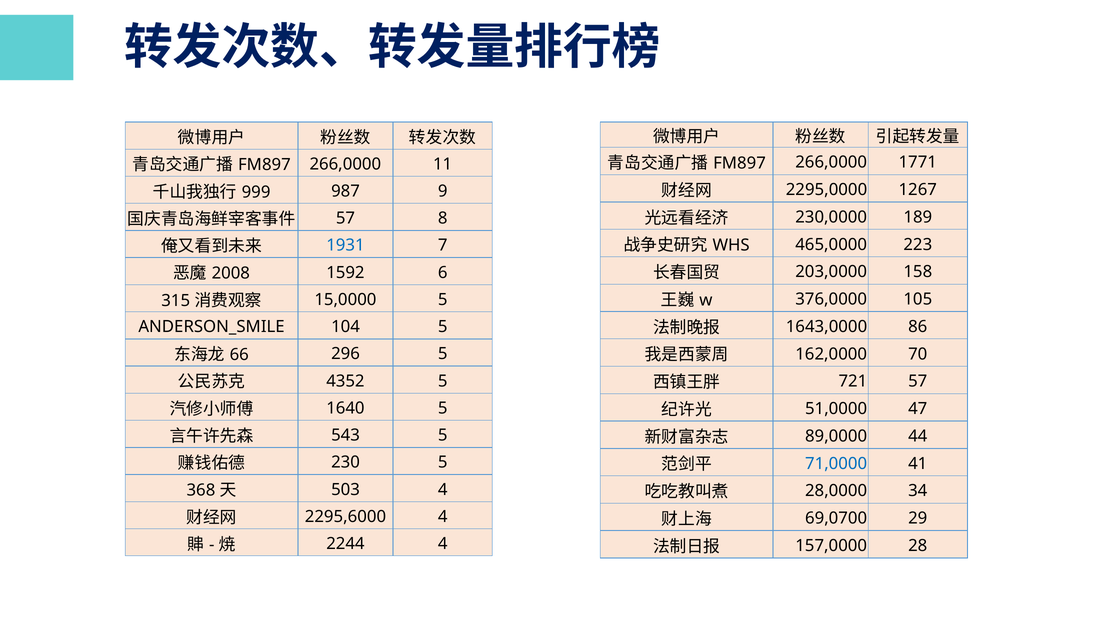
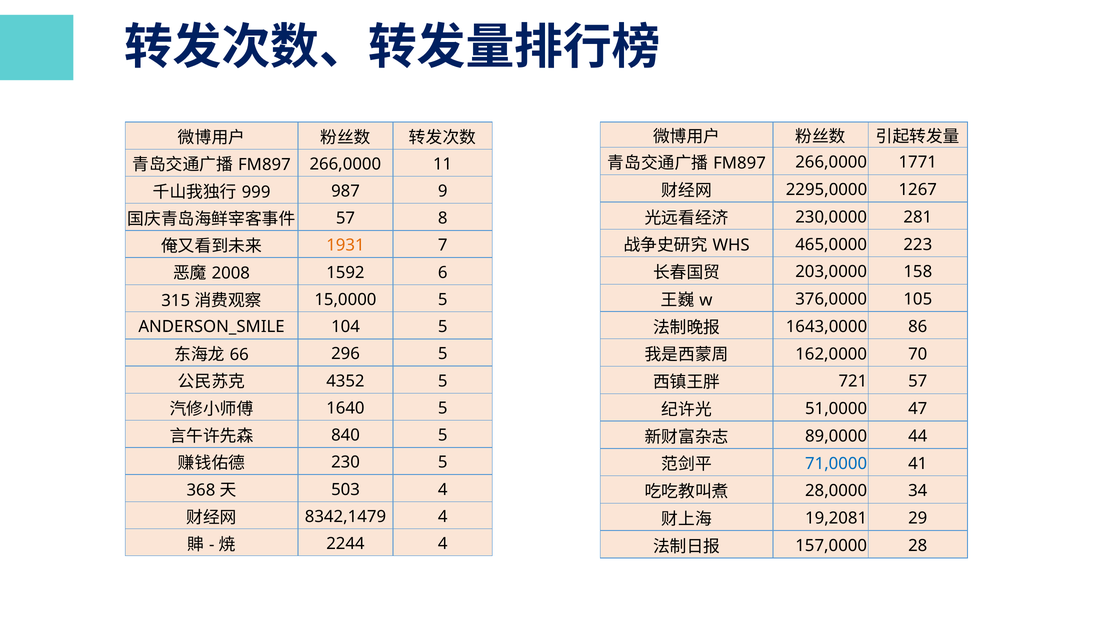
189: 189 -> 281
1931 colour: blue -> orange
543: 543 -> 840
2295,6000: 2295,6000 -> 8342,1479
69,0700: 69,0700 -> 19,2081
